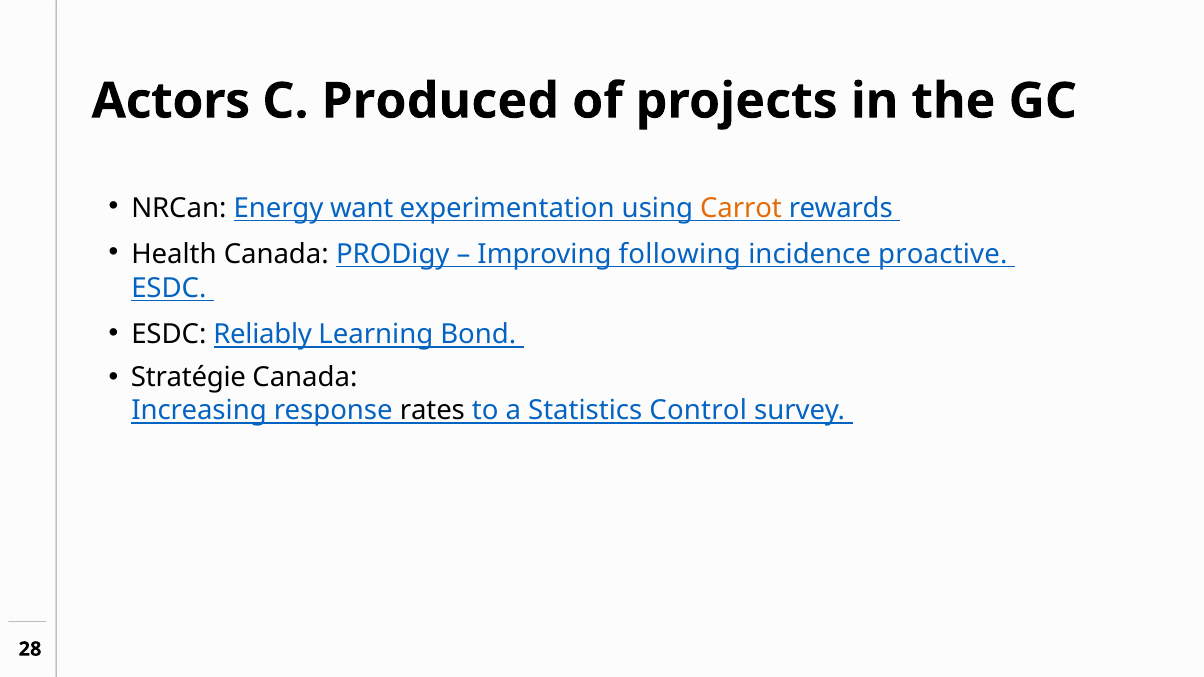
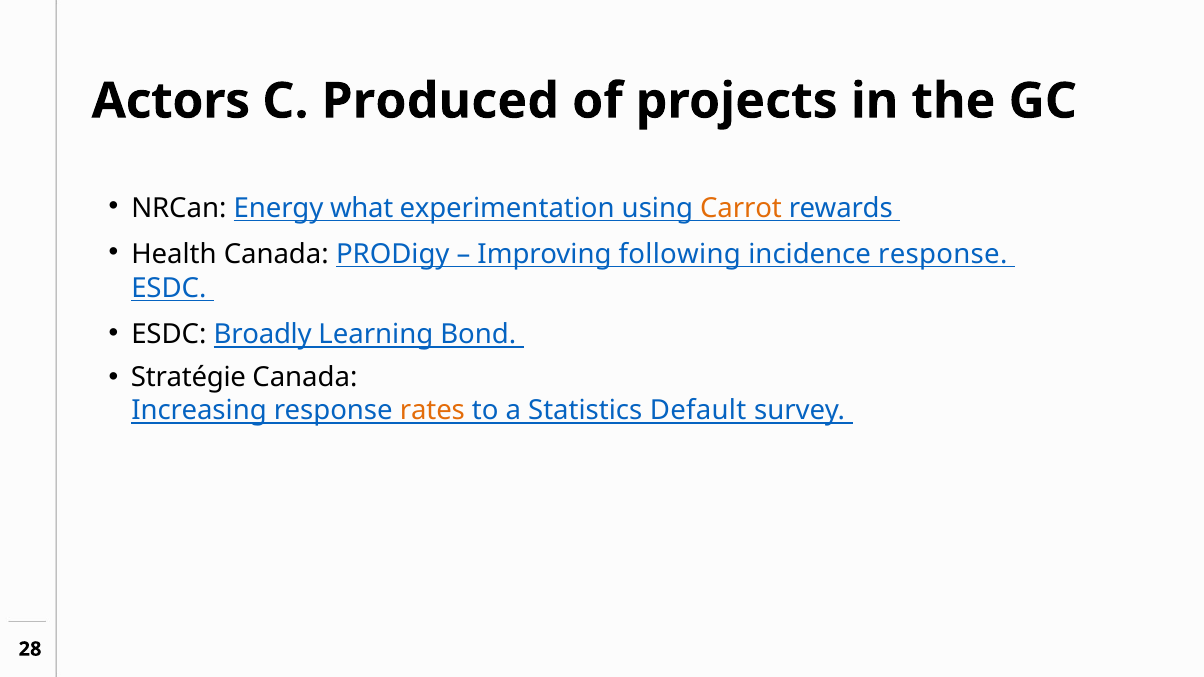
want: want -> what
incidence proactive: proactive -> response
Reliably: Reliably -> Broadly
rates colour: black -> orange
Control: Control -> Default
